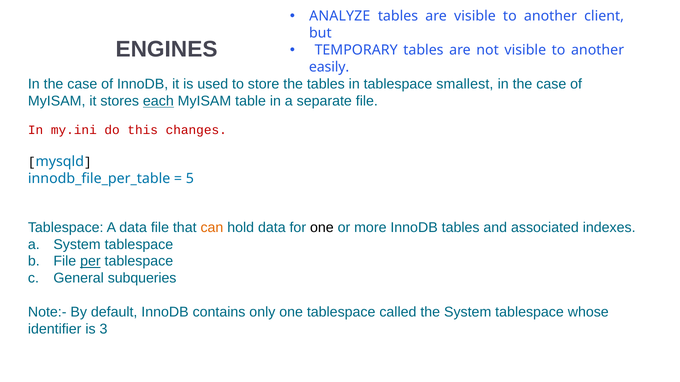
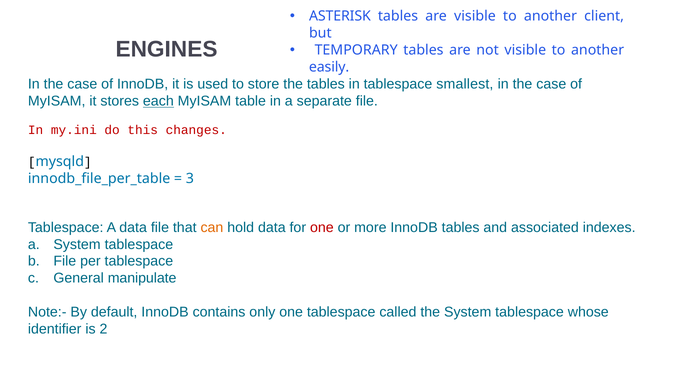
ANALYZE: ANALYZE -> ASTERISK
5: 5 -> 3
one at (322, 228) colour: black -> red
per underline: present -> none
subqueries: subqueries -> manipulate
3: 3 -> 2
